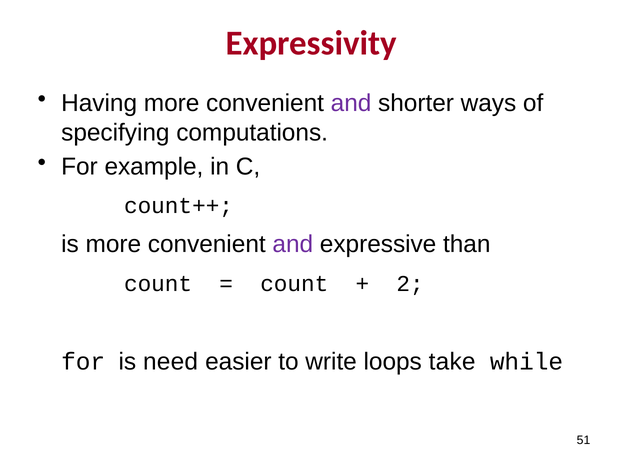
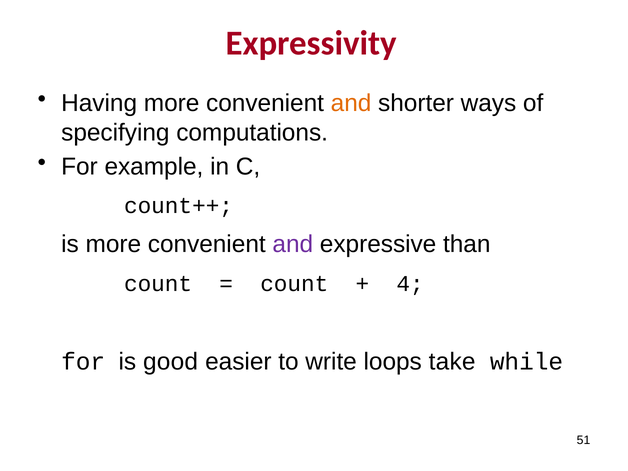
and at (351, 103) colour: purple -> orange
2: 2 -> 4
need: need -> good
